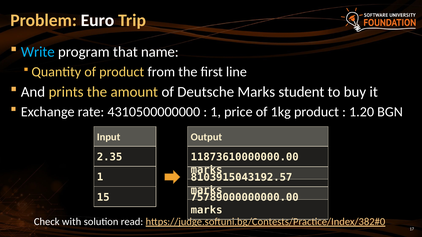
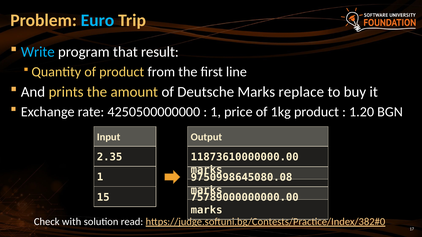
Euro colour: white -> light blue
name: name -> result
student: student -> replace
4310500000000: 4310500000000 -> 4250500000000
8103915043192.57: 8103915043192.57 -> 9750998645080.08
